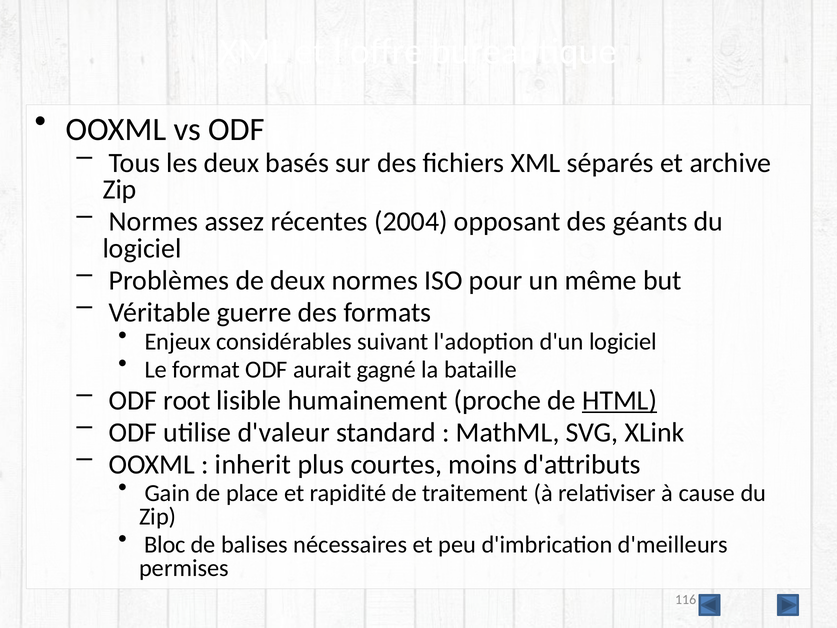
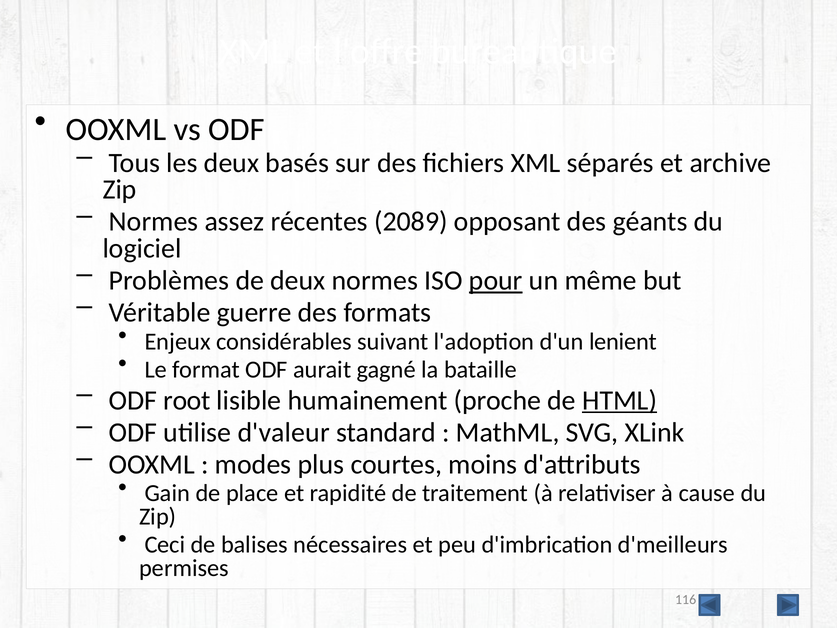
2004: 2004 -> 2089
pour underline: none -> present
d'un logiciel: logiciel -> lenient
inherit: inherit -> modes
Bloc: Bloc -> Ceci
